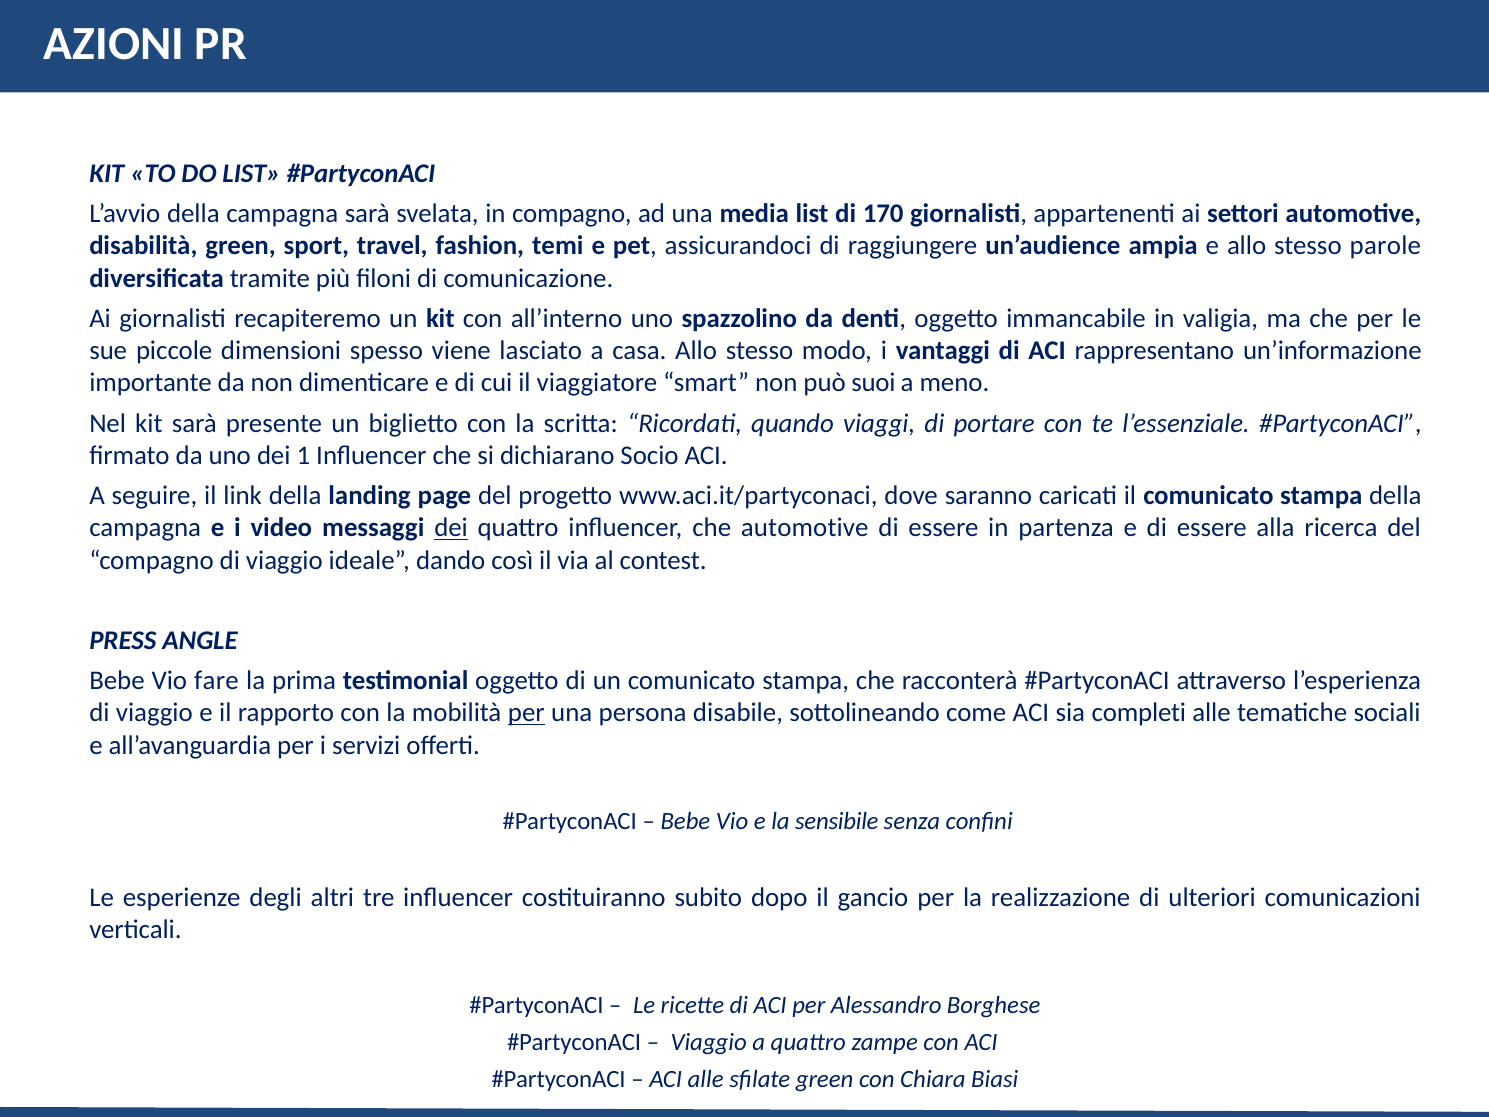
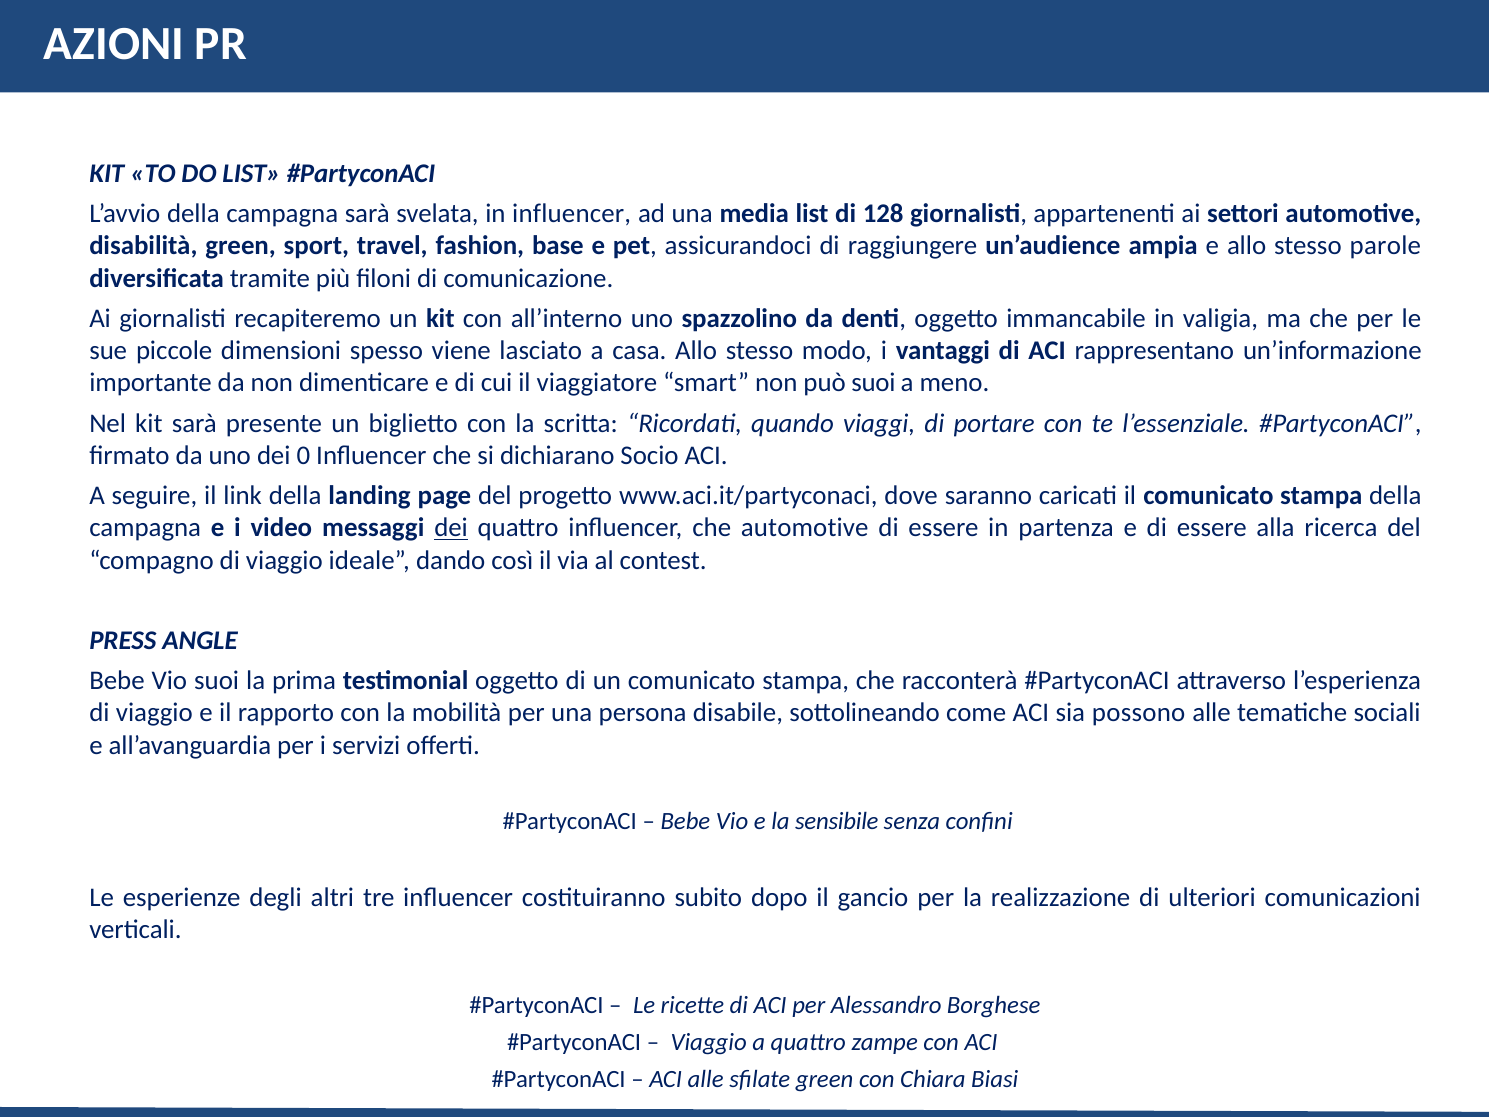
in compagno: compagno -> influencer
170: 170 -> 128
temi: temi -> base
1: 1 -> 0
Vio fare: fare -> suoi
per at (526, 713) underline: present -> none
completi: completi -> possono
